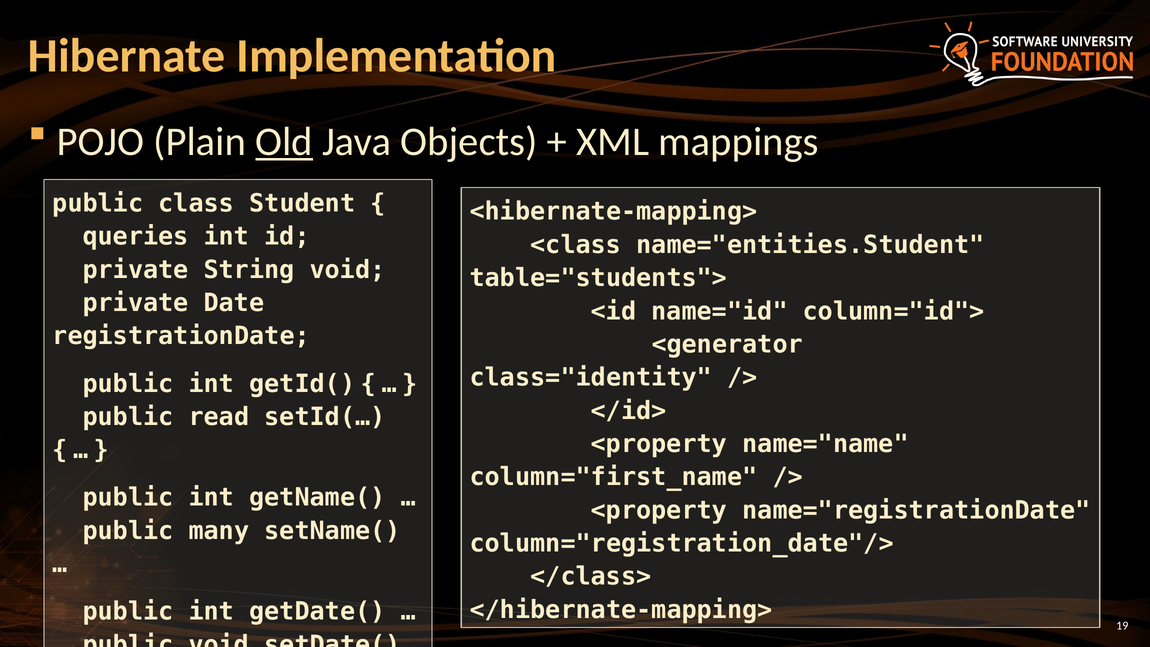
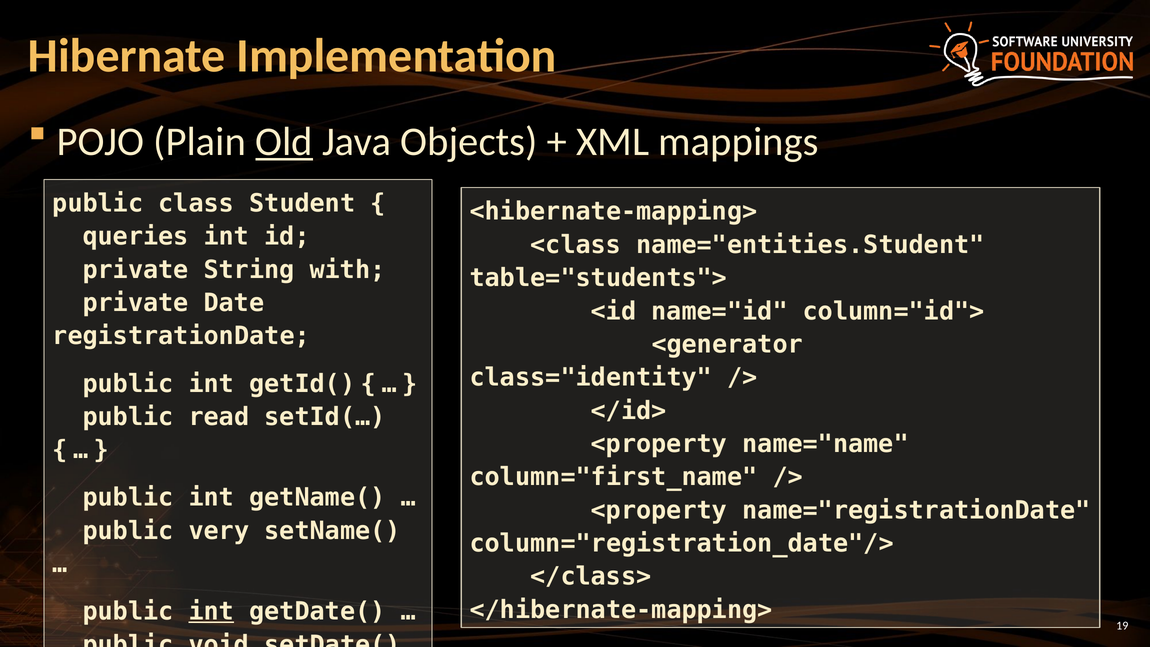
String void: void -> with
many: many -> very
int at (211, 612) underline: none -> present
